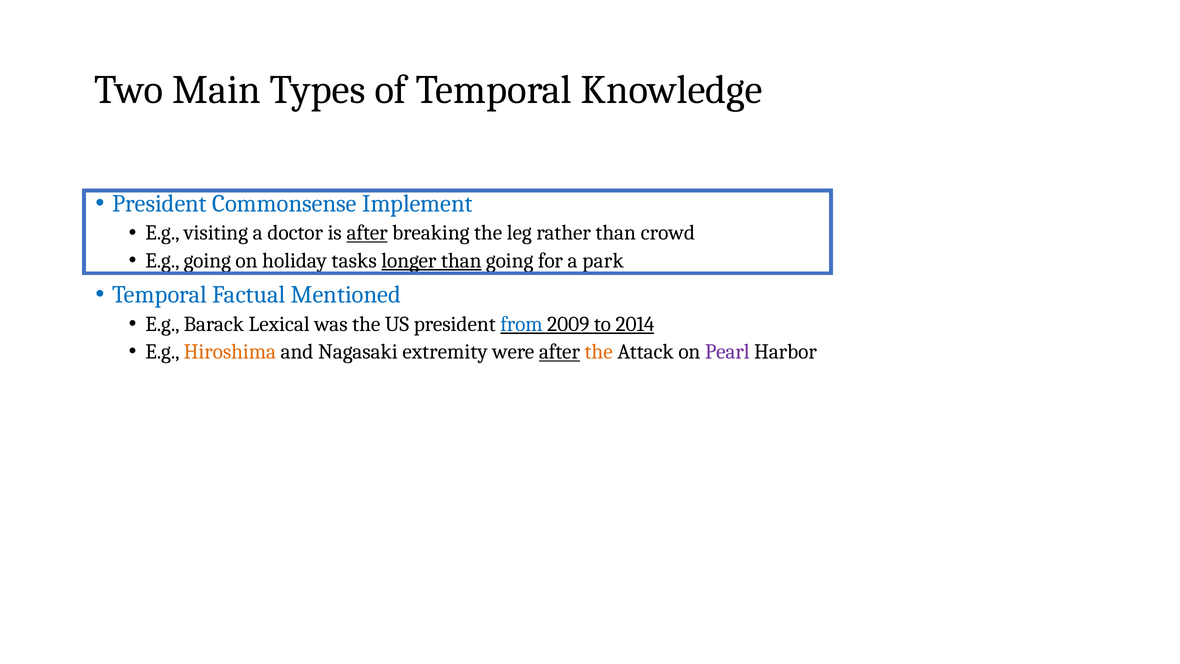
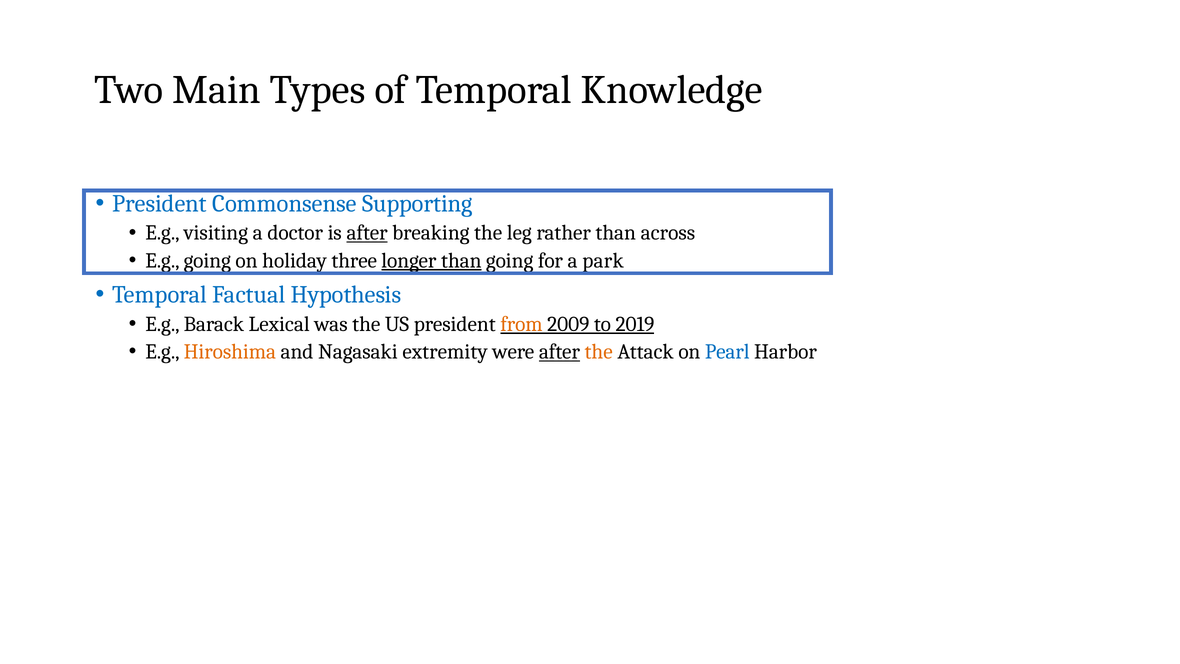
Implement: Implement -> Supporting
crowd: crowd -> across
tasks: tasks -> three
Mentioned: Mentioned -> Hypothesis
from colour: blue -> orange
2014: 2014 -> 2019
Pearl colour: purple -> blue
